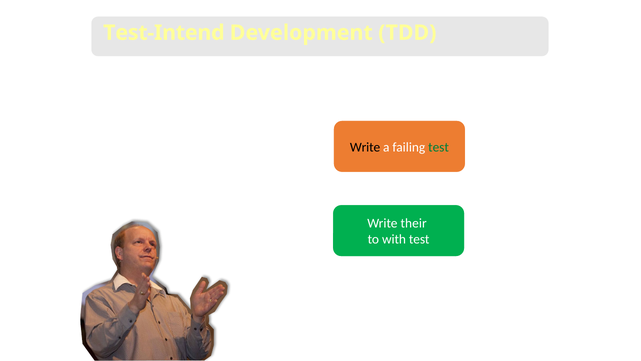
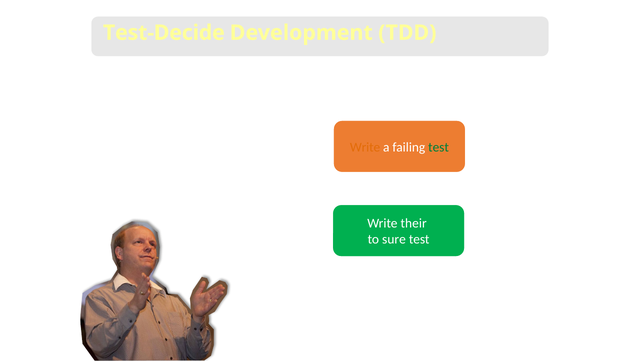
Test-Intend: Test-Intend -> Test-Decide
Write at (365, 147) colour: black -> orange
with: with -> sure
